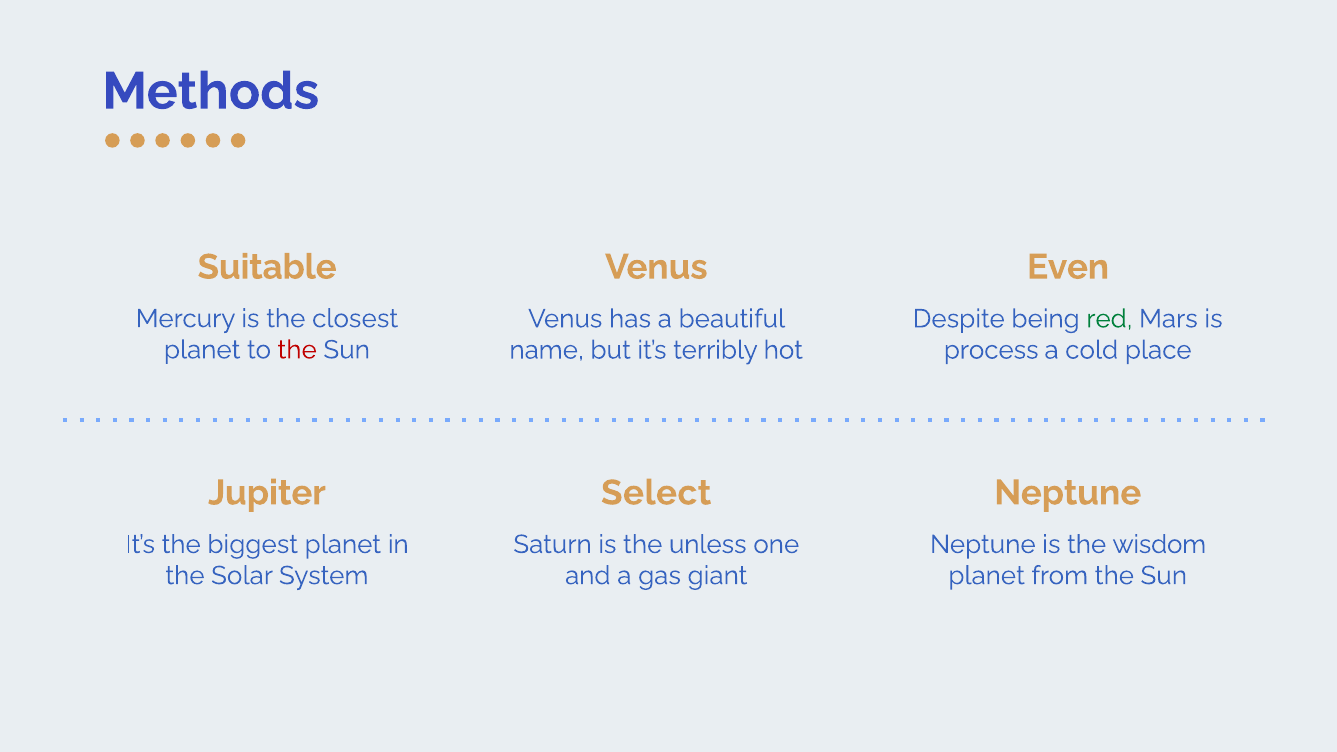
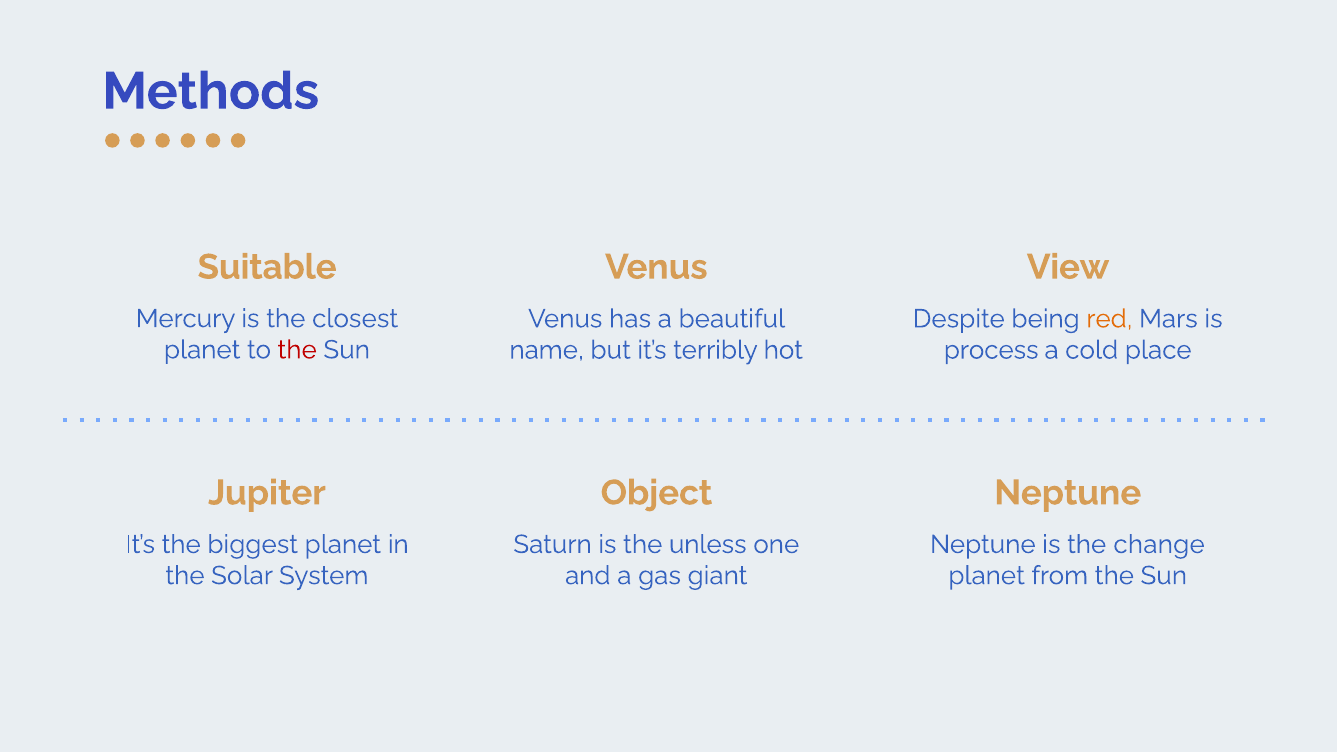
Even: Even -> View
red colour: green -> orange
Select: Select -> Object
wisdom: wisdom -> change
